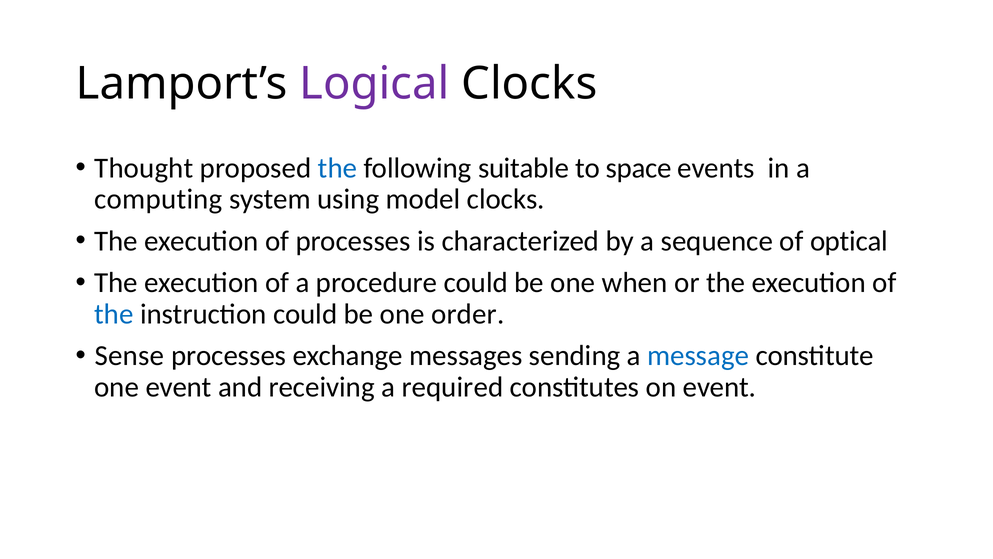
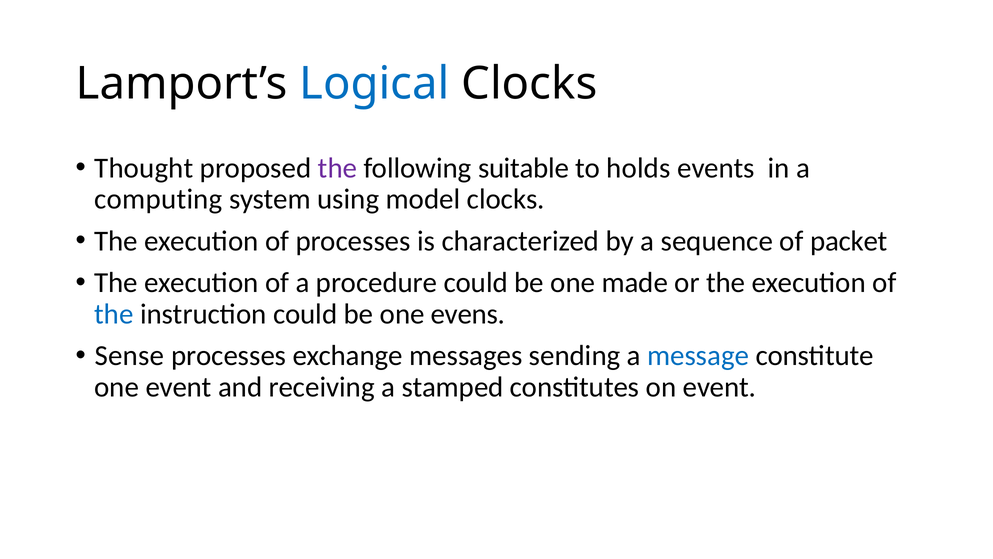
Logical colour: purple -> blue
the at (337, 168) colour: blue -> purple
space: space -> holds
optical: optical -> packet
when: when -> made
order: order -> evens
required: required -> stamped
